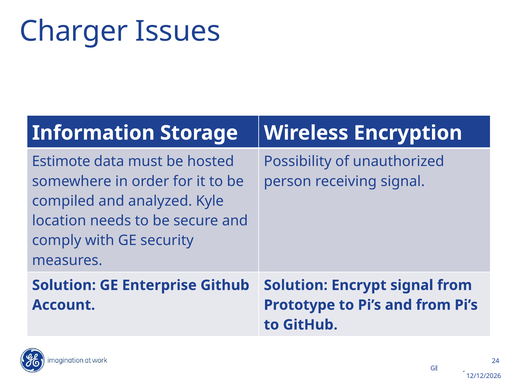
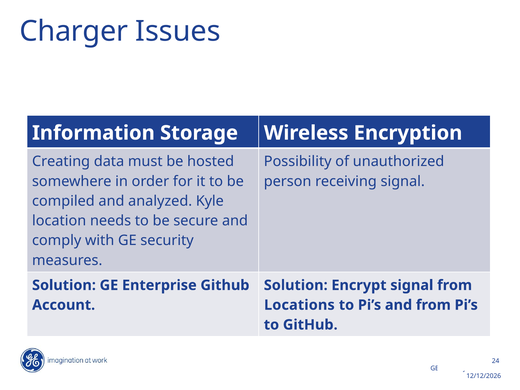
Estimote: Estimote -> Creating
Prototype: Prototype -> Locations
